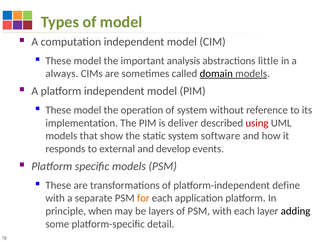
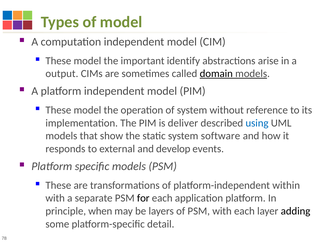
analysis: analysis -> identify
little: little -> arise
always: always -> output
using colour: red -> blue
define: define -> within
for colour: orange -> black
